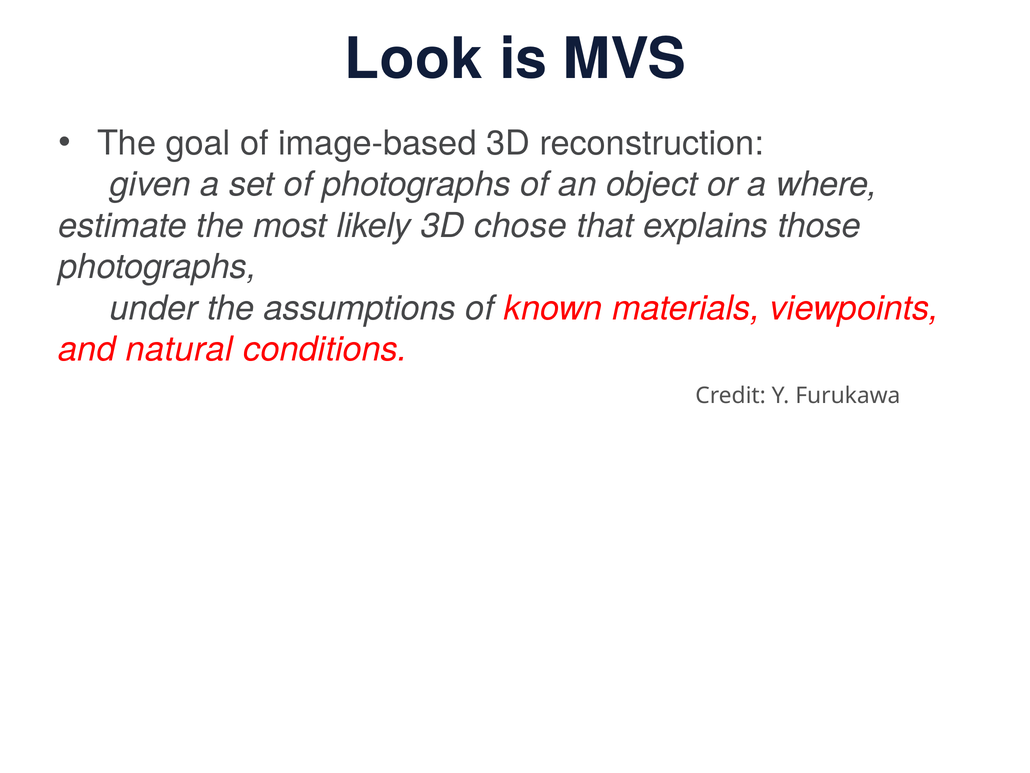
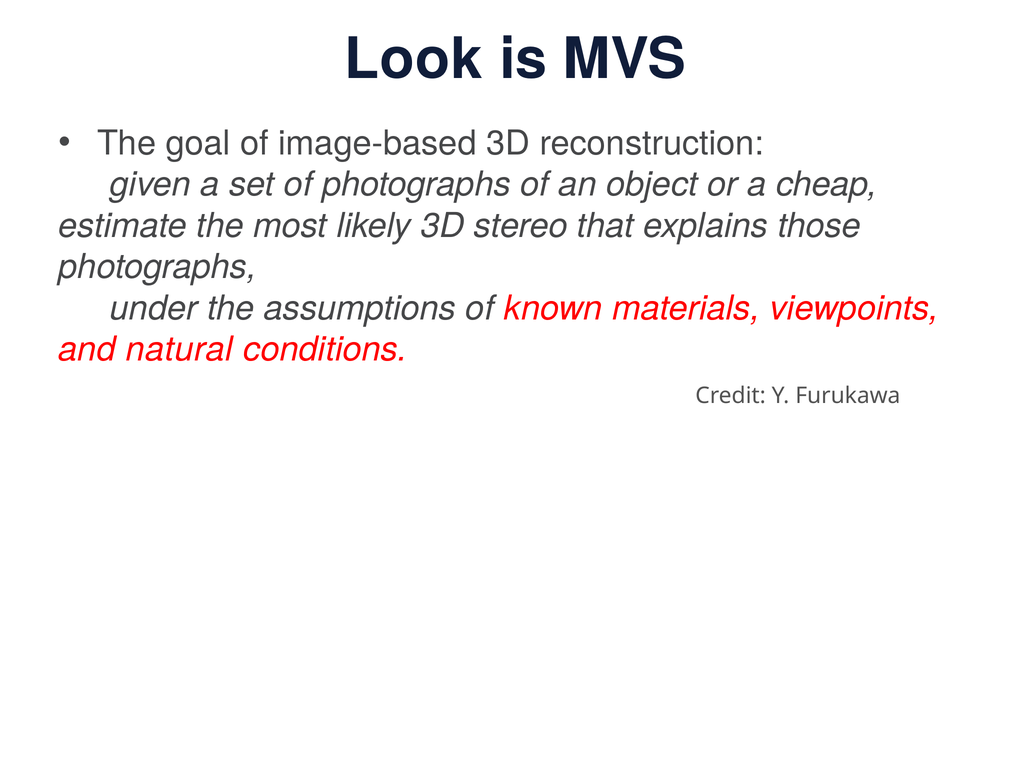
where: where -> cheap
chose: chose -> stereo
